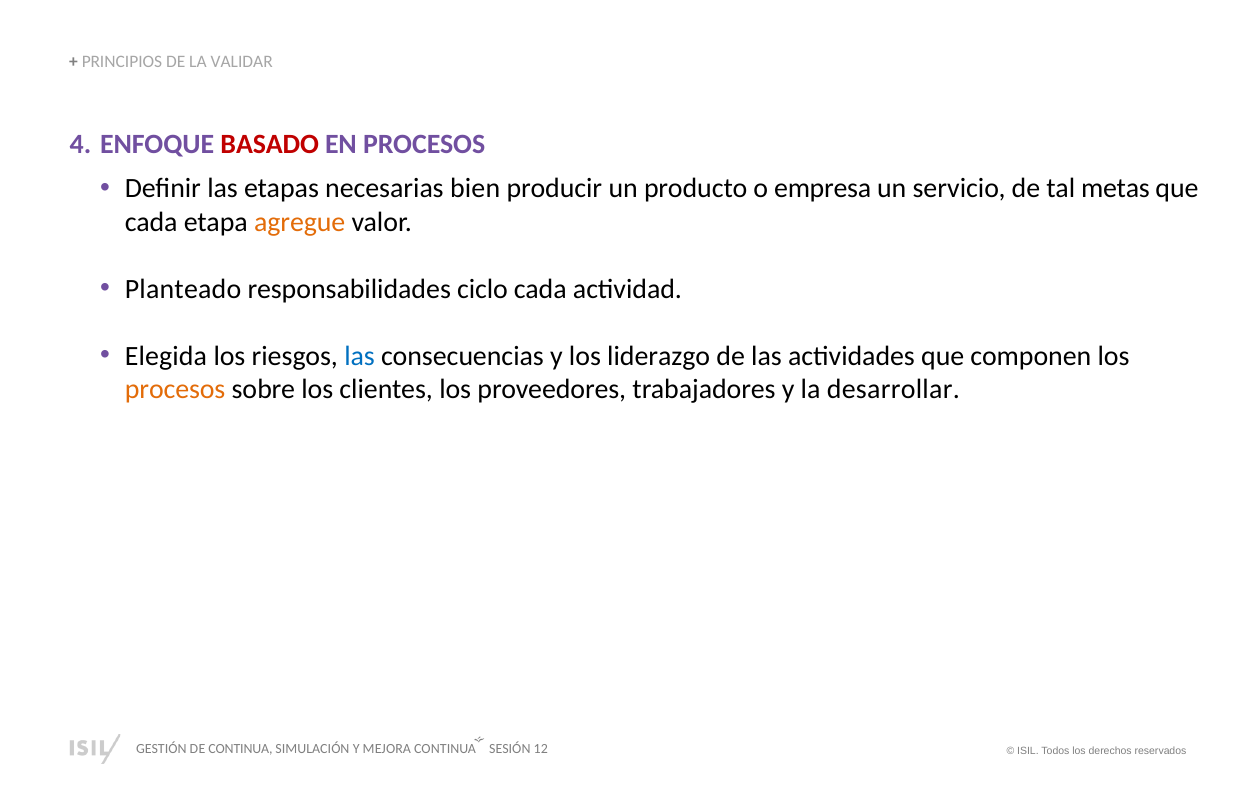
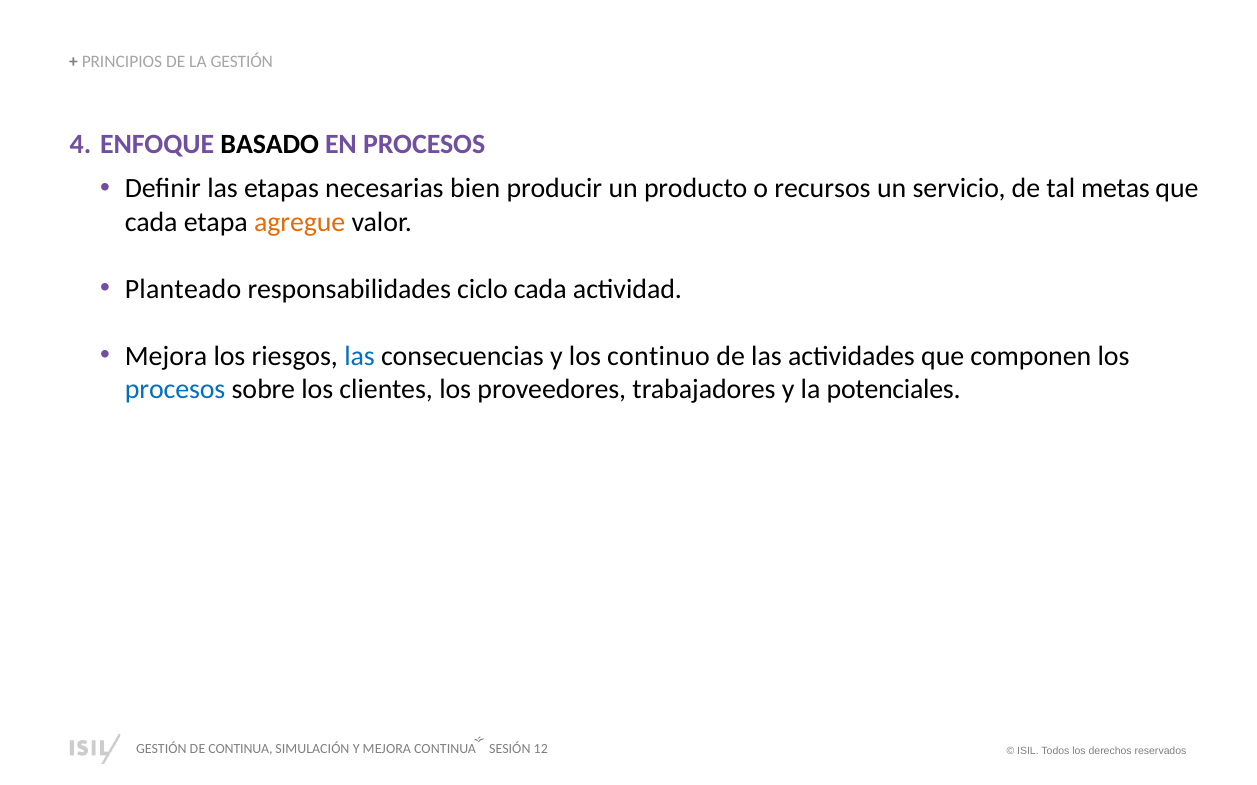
LA VALIDAR: VALIDAR -> GESTIÓN
BASADO colour: red -> black
empresa: empresa -> recursos
Elegida at (166, 356): Elegida -> Mejora
liderazgo: liderazgo -> continuo
procesos at (175, 390) colour: orange -> blue
desarrollar: desarrollar -> potenciales
